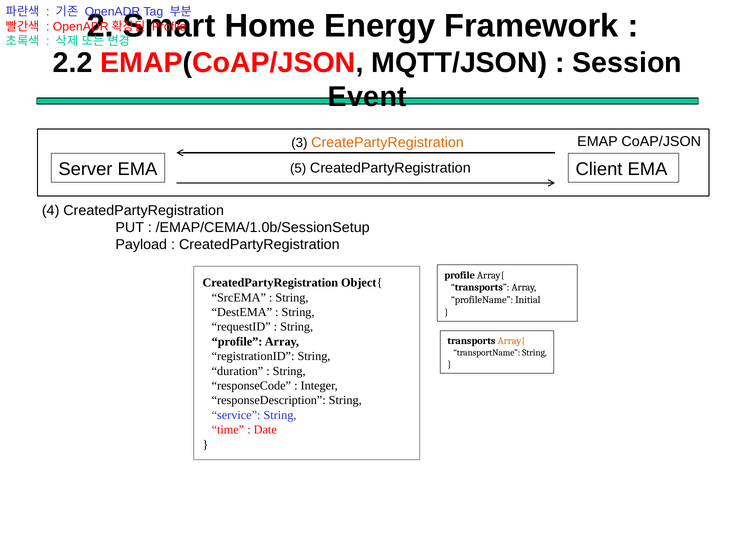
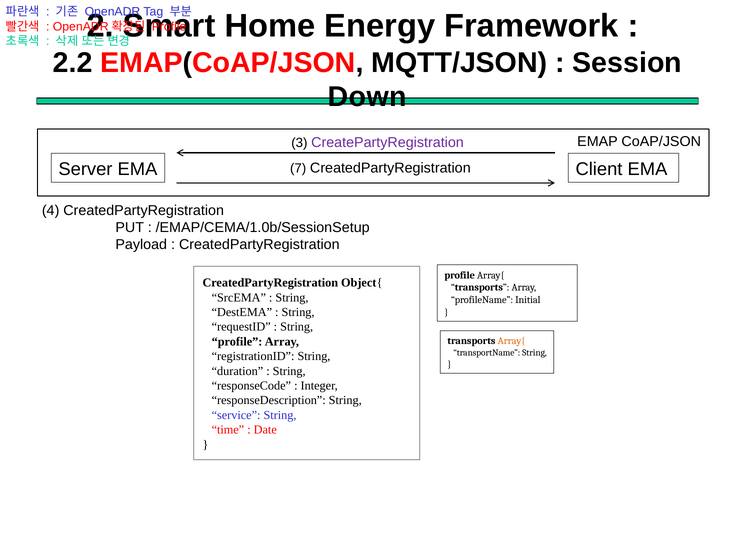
Event: Event -> Down
CreatePartyRegistration colour: orange -> purple
5: 5 -> 7
